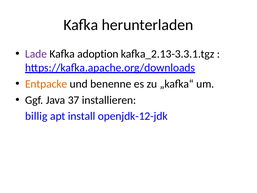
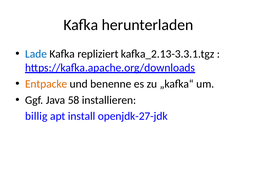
Lade colour: purple -> blue
adoption: adoption -> repliziert
37: 37 -> 58
openjdk-12-jdk: openjdk-12-jdk -> openjdk-27-jdk
